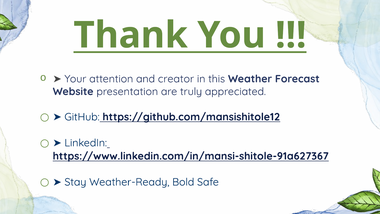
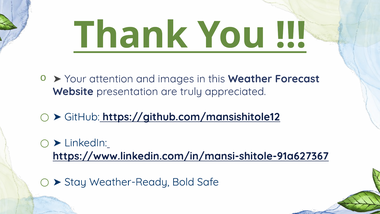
creator: creator -> images
